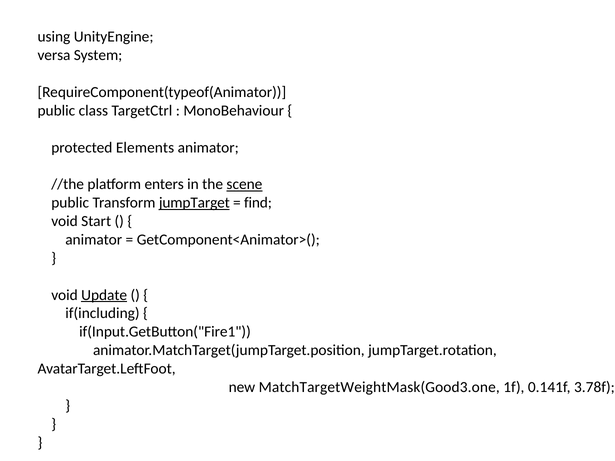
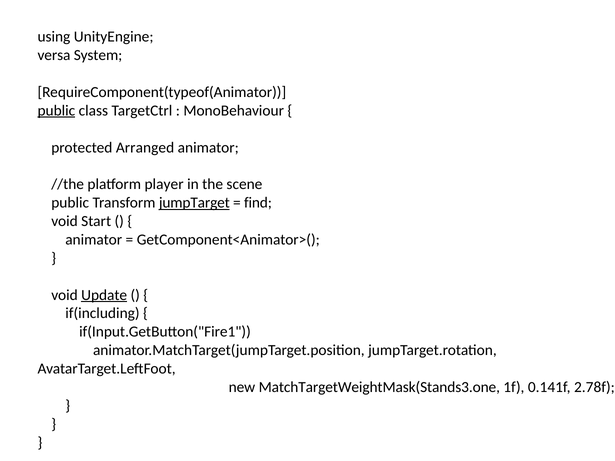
public at (56, 111) underline: none -> present
Elements: Elements -> Arranged
enters: enters -> player
scene underline: present -> none
MatchTargetWeightMask(Good3.one: MatchTargetWeightMask(Good3.one -> MatchTargetWeightMask(Stands3.one
3.78f: 3.78f -> 2.78f
